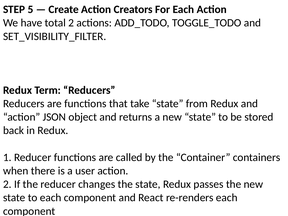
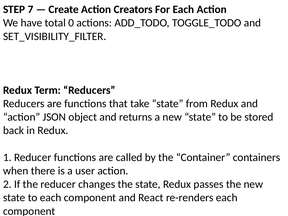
5: 5 -> 7
total 2: 2 -> 0
